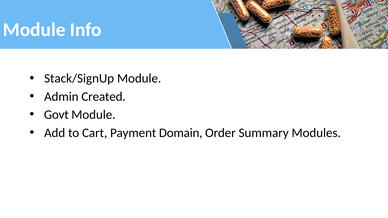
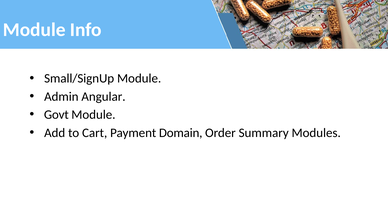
Stack/SignUp: Stack/SignUp -> Small/SignUp
Created: Created -> Angular
